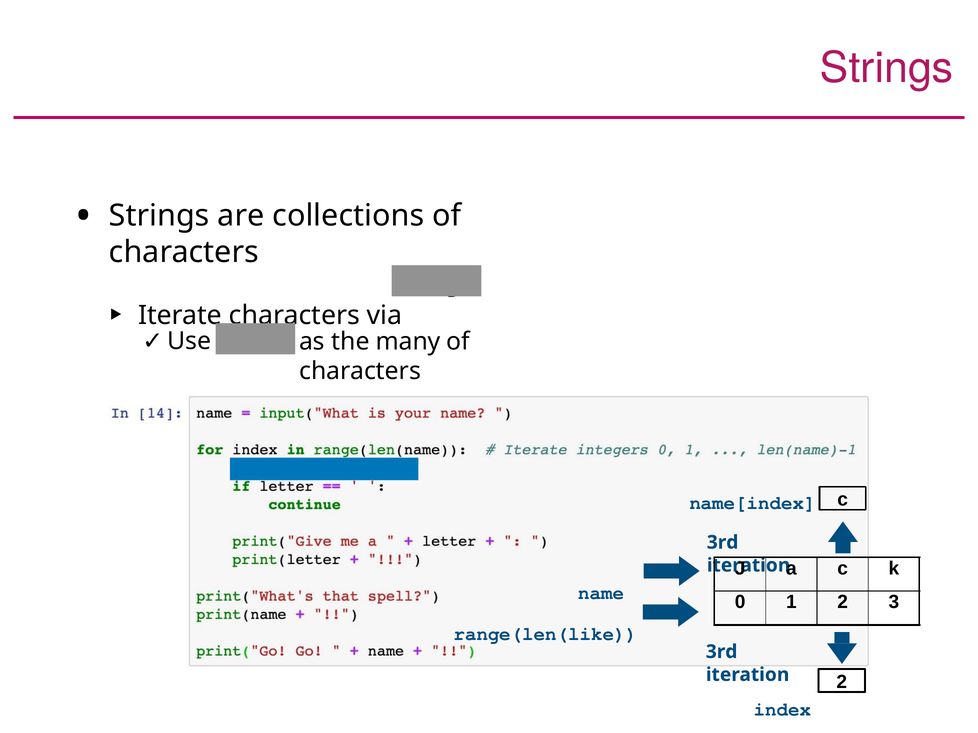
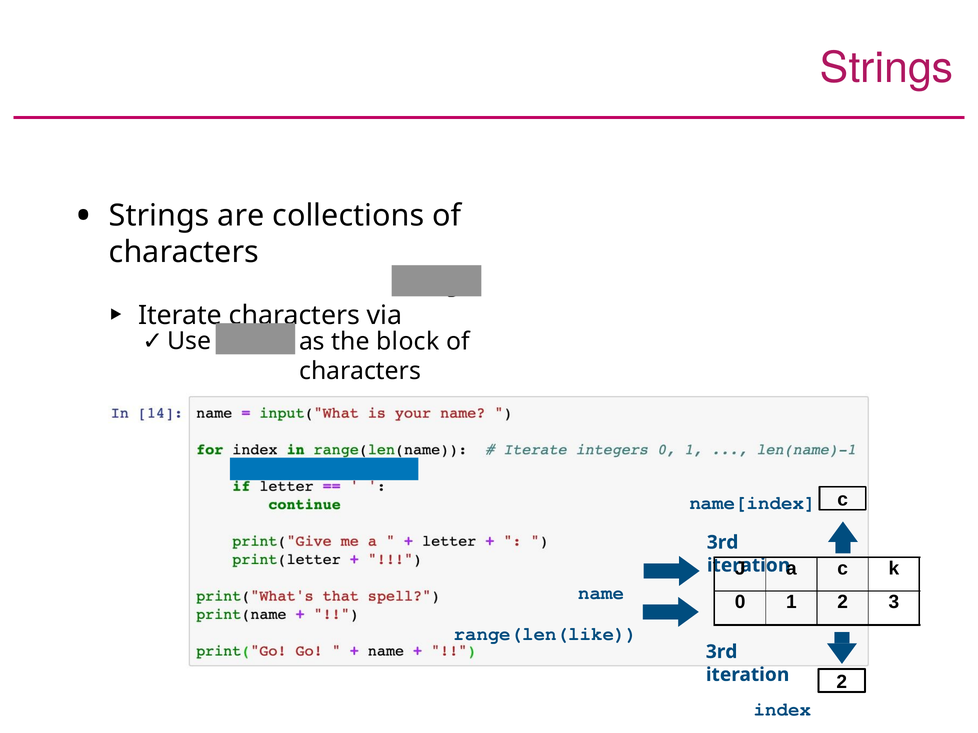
many: many -> block
